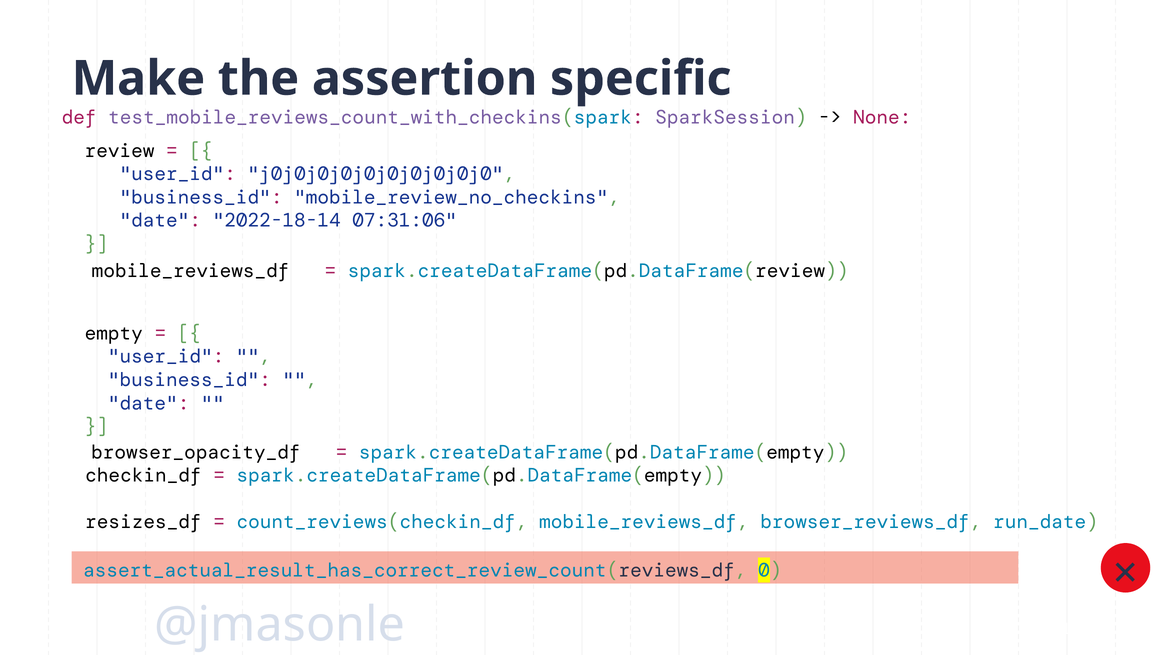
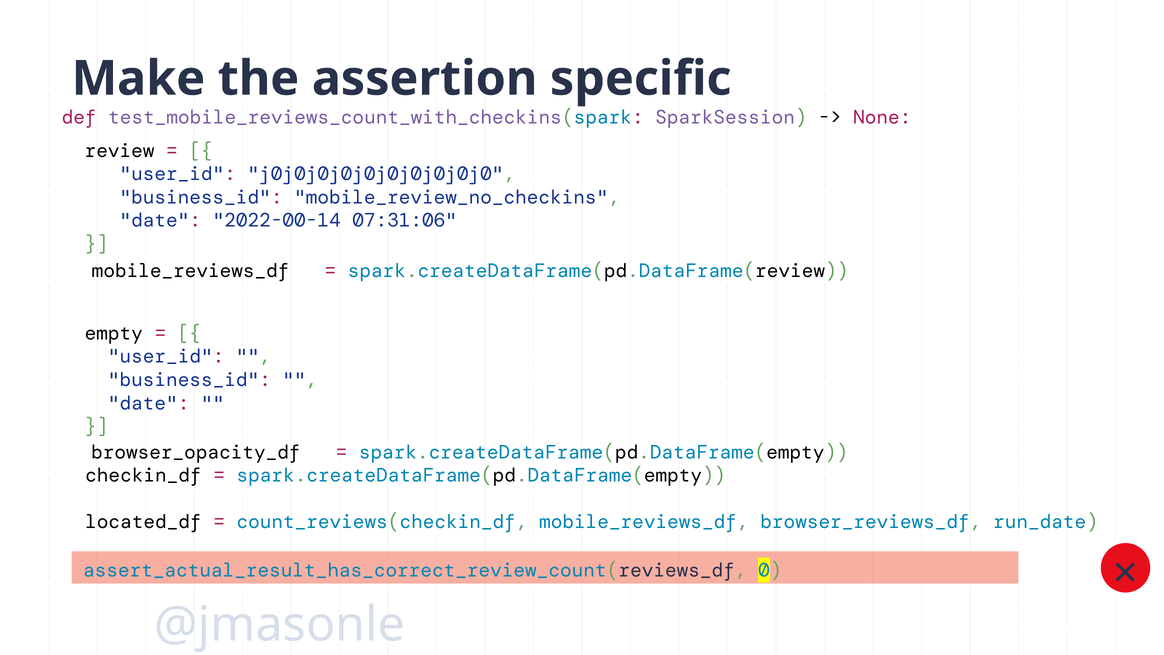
2022-18-14: 2022-18-14 -> 2022-00-14
resizes_df: resizes_df -> located_df
